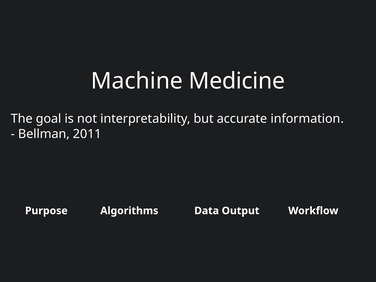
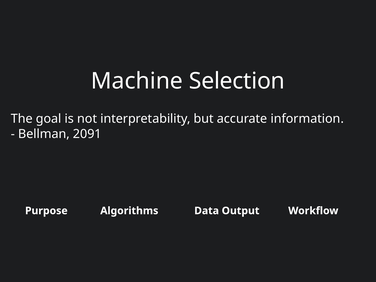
Medicine: Medicine -> Selection
2011: 2011 -> 2091
